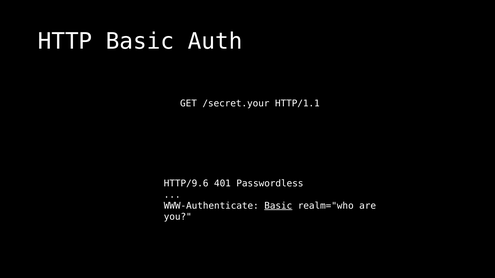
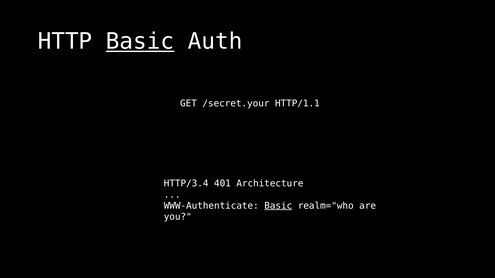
Basic at (140, 42) underline: none -> present
HTTP/9.6: HTTP/9.6 -> HTTP/3.4
Passwordless: Passwordless -> Architecture
